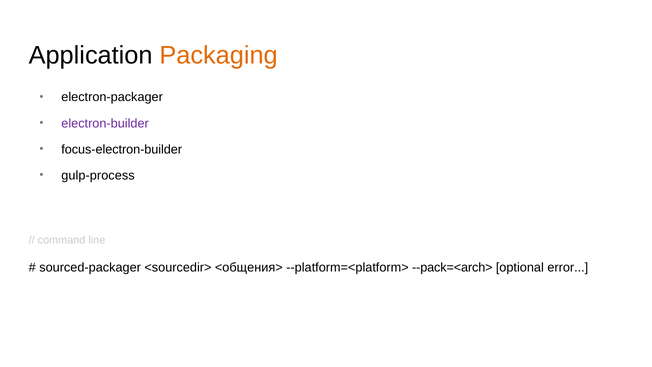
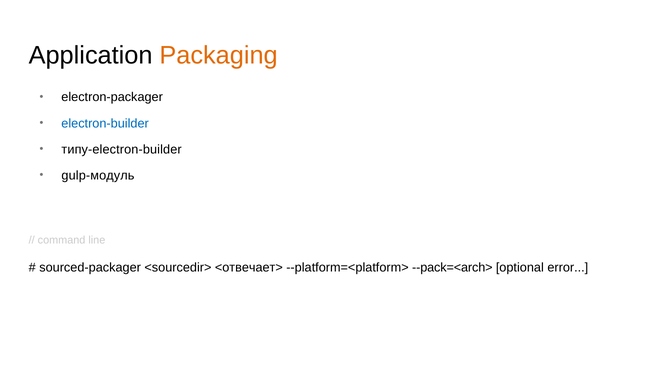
electron-builder colour: purple -> blue
focus-electron-builder: focus-electron-builder -> типу-electron-builder
gulp-process: gulp-process -> gulp-модуль
<общения>: <общения> -> <отвечает>
